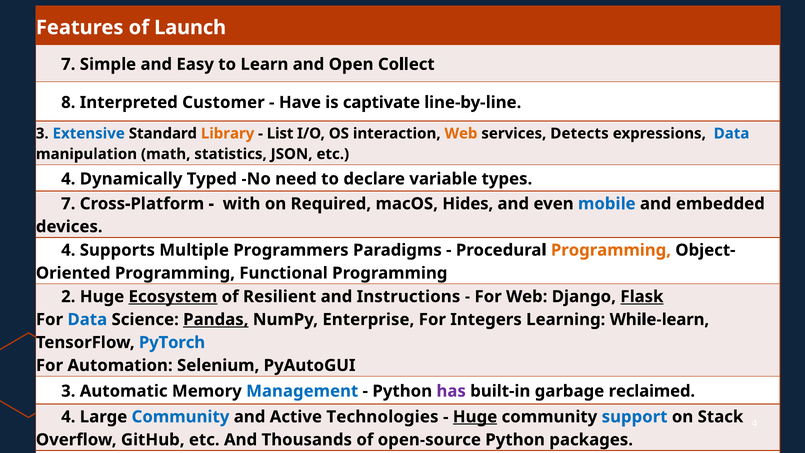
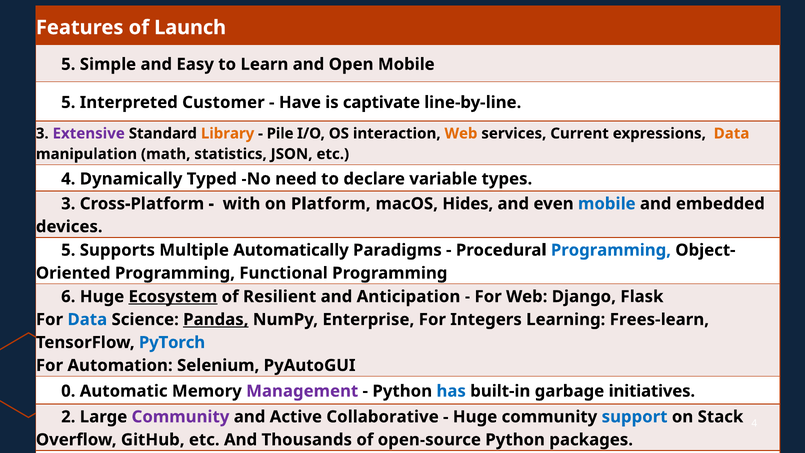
7 at (68, 64): 7 -> 5
Open Collect: Collect -> Mobile
8 at (68, 102): 8 -> 5
Extensive colour: blue -> purple
List: List -> Pile
Detects: Detects -> Current
Data at (732, 133) colour: blue -> orange
7 at (68, 204): 7 -> 3
Required: Required -> Platform
4 at (68, 250): 4 -> 5
Programmers: Programmers -> Automatically
Programming at (611, 250) colour: orange -> blue
2: 2 -> 6
Instructions: Instructions -> Anticipation
Flask underline: present -> none
While-learn: While-learn -> Frees-learn
3 at (68, 391): 3 -> 0
Management colour: blue -> purple
has colour: purple -> blue
reclaimed: reclaimed -> initiatives
4 at (68, 417): 4 -> 2
Community at (180, 417) colour: blue -> purple
Technologies: Technologies -> Collaborative
Huge at (475, 417) underline: present -> none
